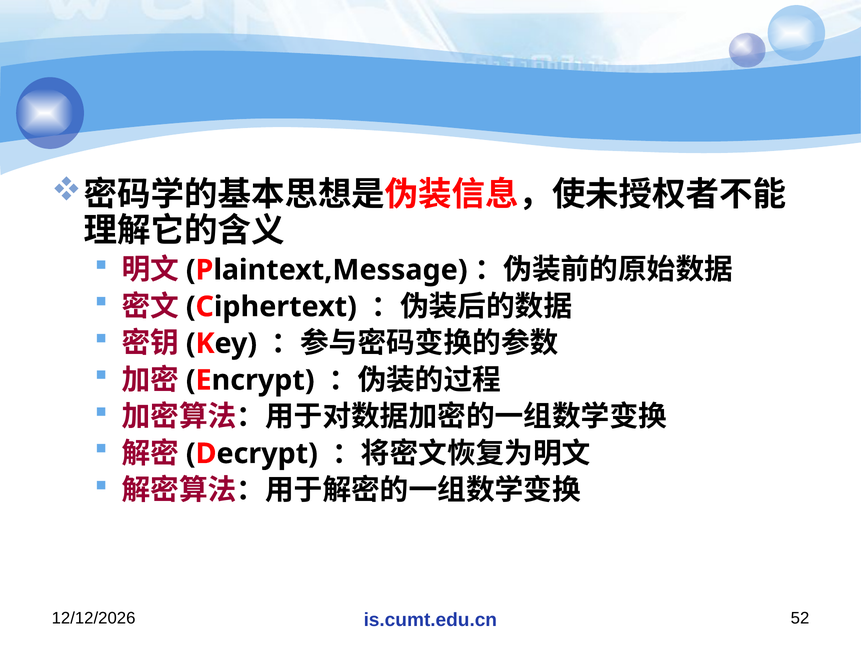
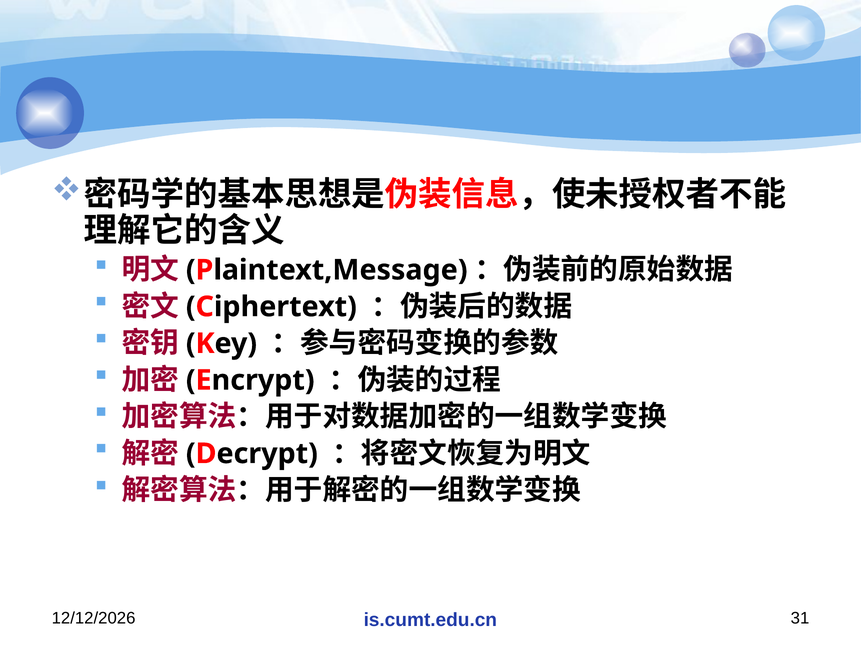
52: 52 -> 31
